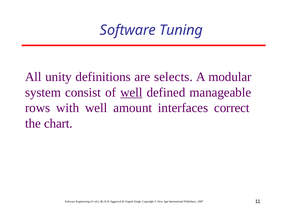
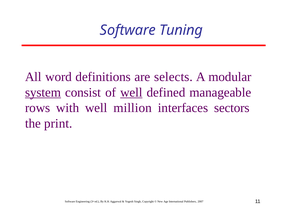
unity: unity -> word
system underline: none -> present
amount: amount -> million
correct: correct -> sectors
chart: chart -> print
